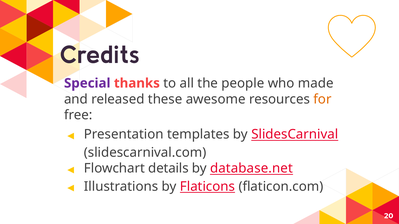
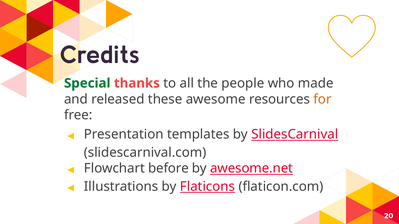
Special colour: purple -> green
details: details -> before
database.net: database.net -> awesome.net
